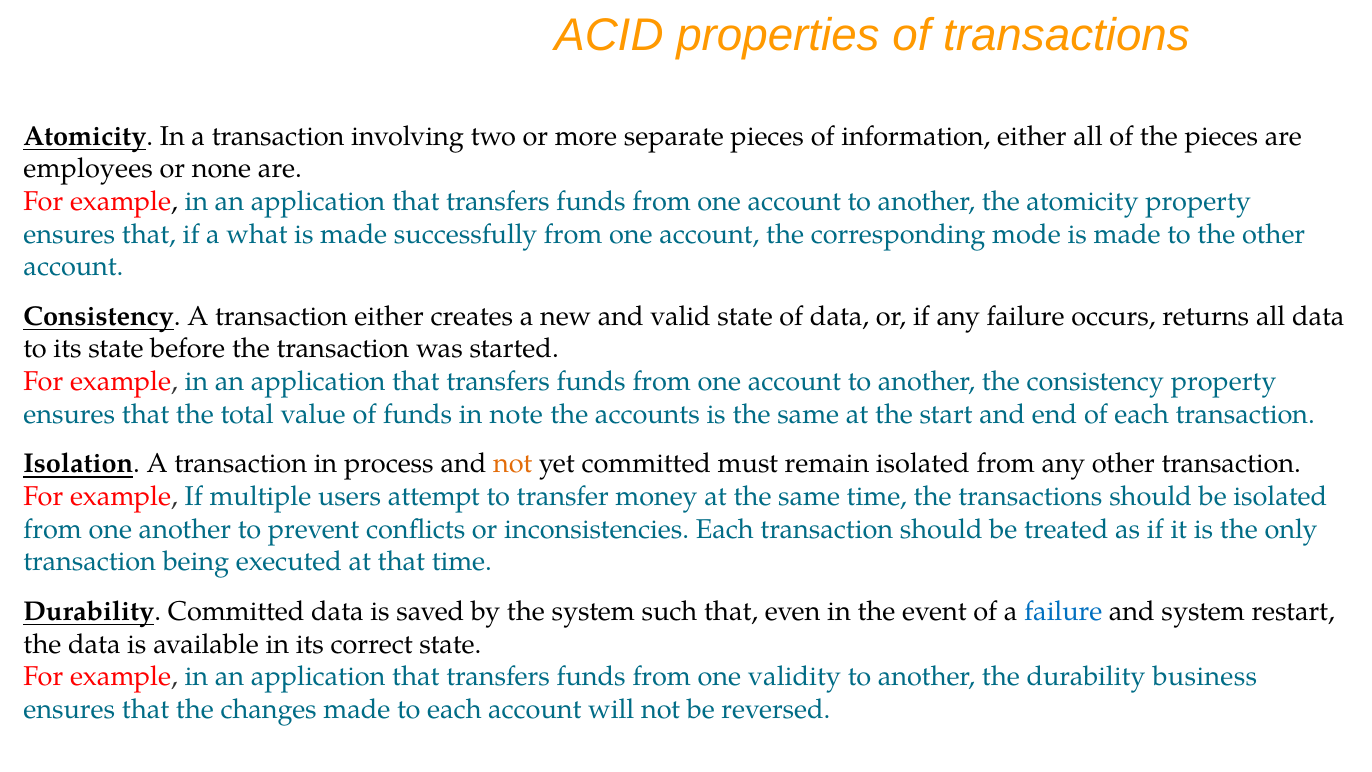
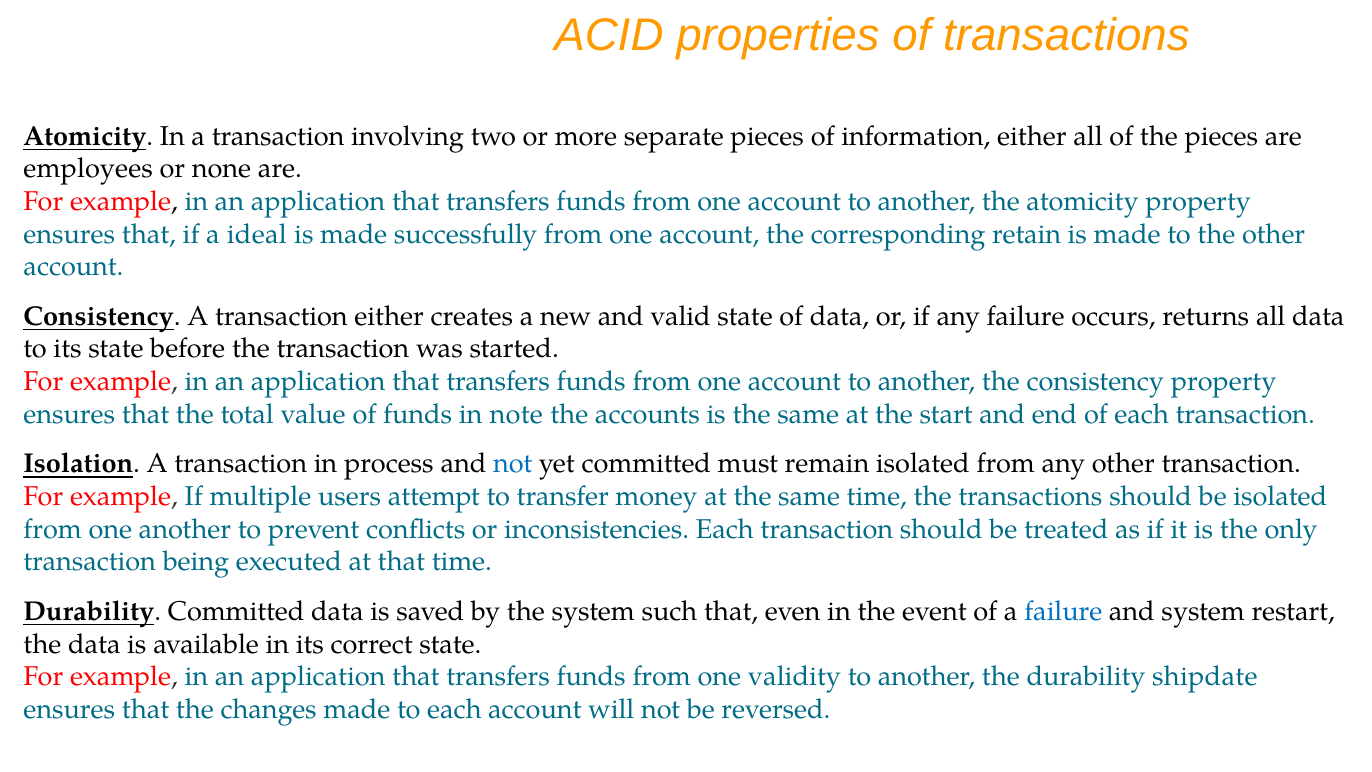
what: what -> ideal
mode: mode -> retain
not at (513, 464) colour: orange -> blue
business: business -> shipdate
